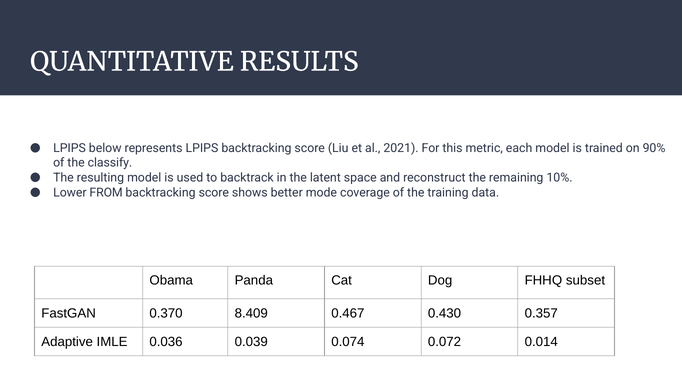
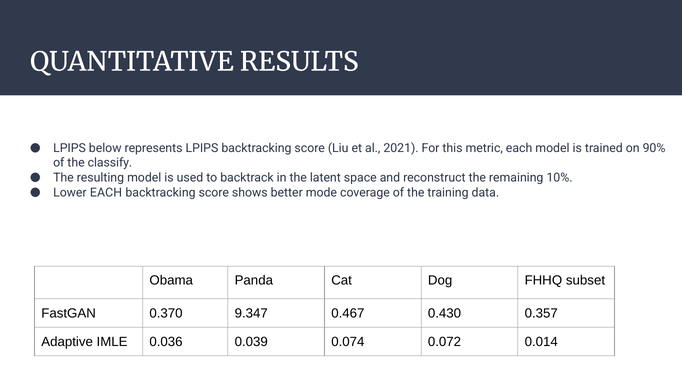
Lower FROM: FROM -> EACH
8.409: 8.409 -> 9.347
